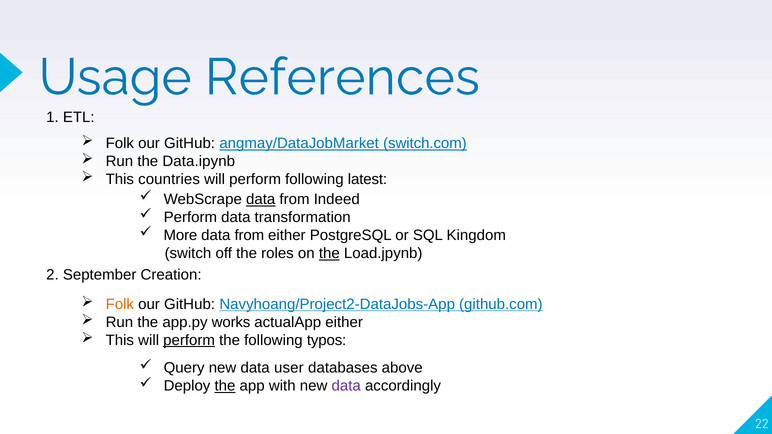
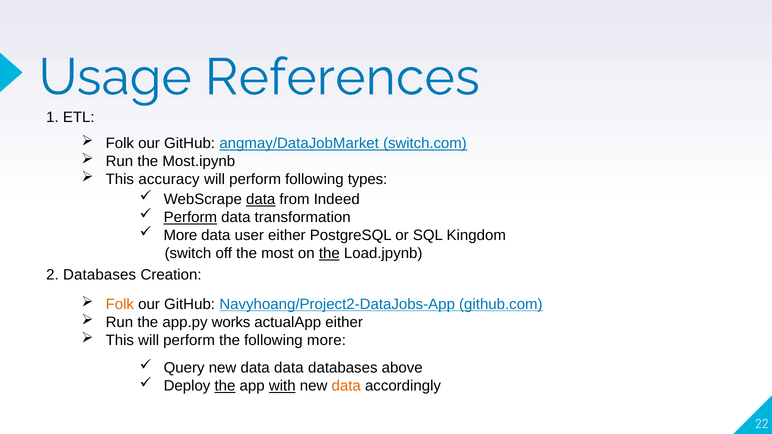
Data.ipynb: Data.ipynb -> Most.ipynb
countries: countries -> accuracy
latest: latest -> types
Perform at (190, 218) underline: none -> present
from at (249, 236): from -> user
roles: roles -> most
2 September: September -> Databases
perform at (189, 340) underline: present -> none
following typos: typos -> more
data user: user -> data
with underline: none -> present
data at (346, 386) colour: purple -> orange
